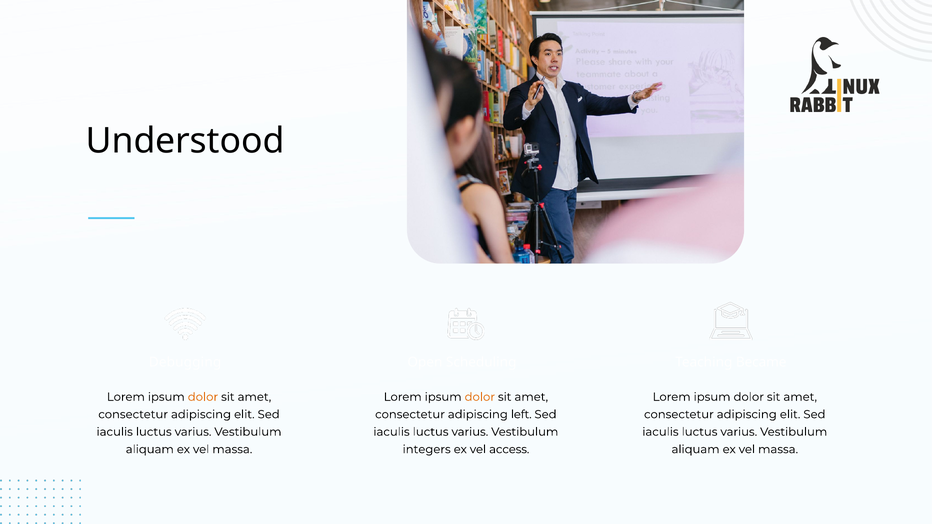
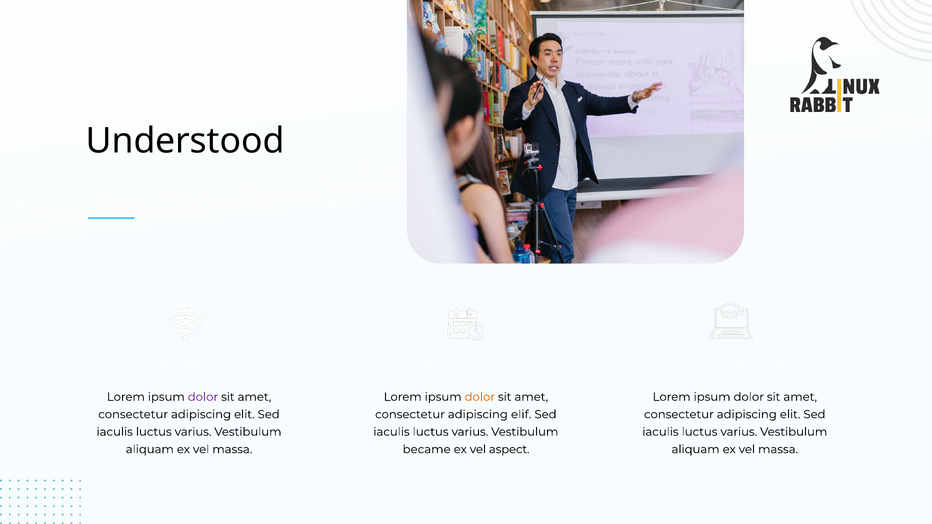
dolor at (203, 397) colour: orange -> purple
left: left -> elif
integers at (427, 450): integers -> became
access: access -> aspect
